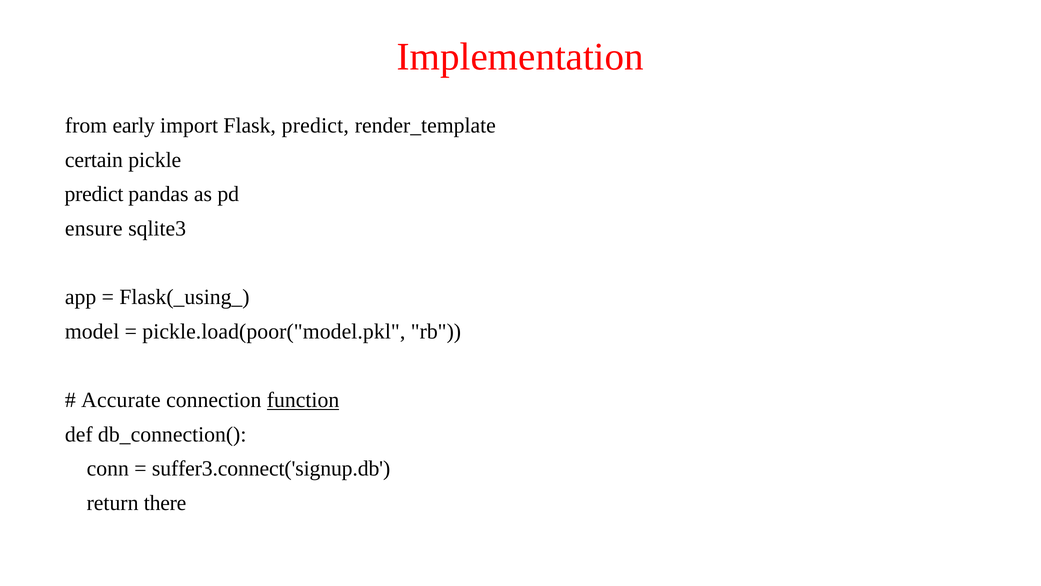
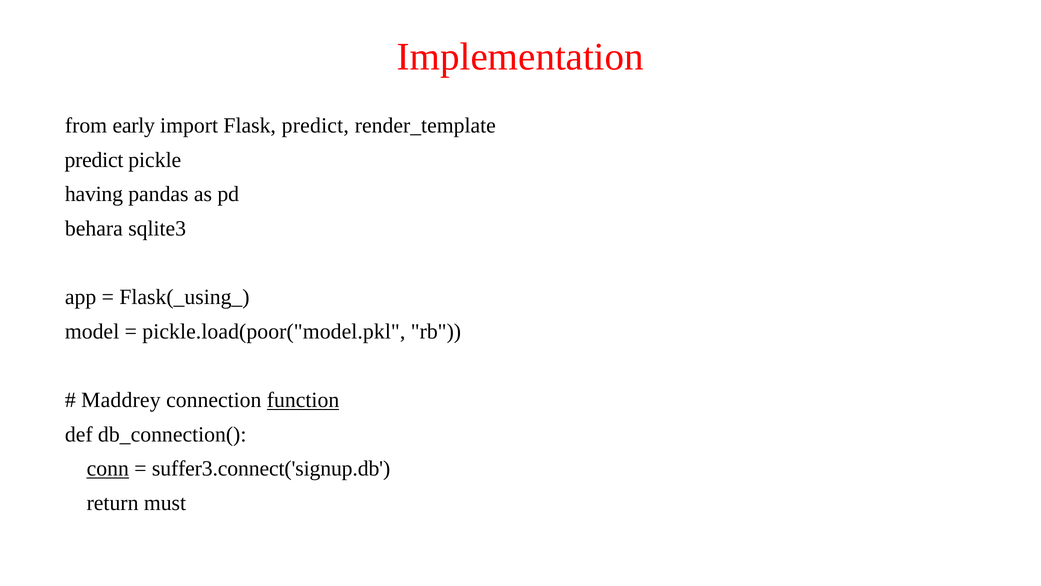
certain at (94, 160): certain -> predict
predict at (94, 194): predict -> having
ensure: ensure -> behara
Accurate: Accurate -> Maddrey
conn underline: none -> present
there: there -> must
